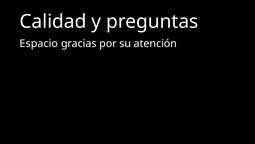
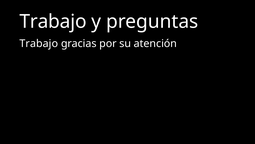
Calidad at (53, 21): Calidad -> Trabajo
Espacio at (39, 43): Espacio -> Trabajo
